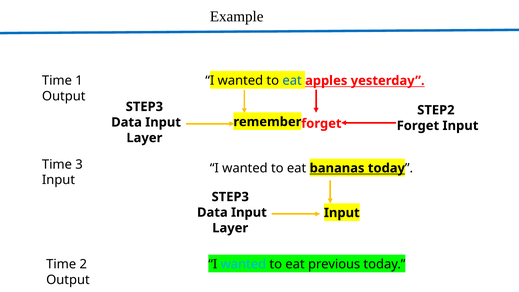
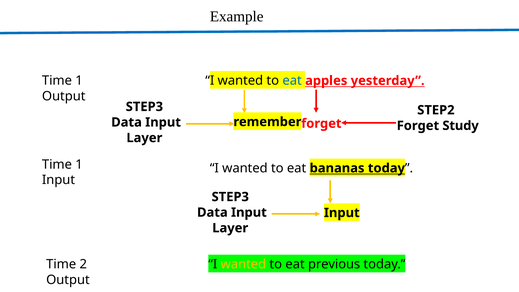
Forget Input: Input -> Study
3 at (79, 164): 3 -> 1
wanted at (243, 264) colour: light blue -> yellow
